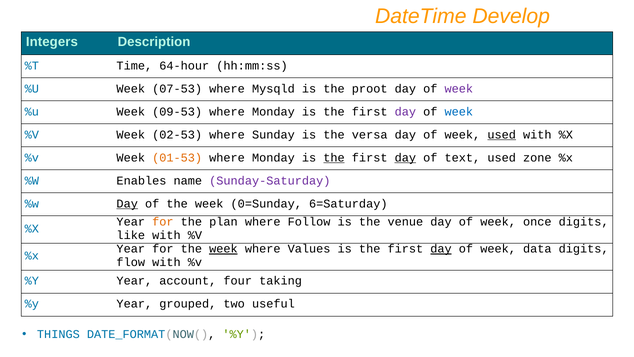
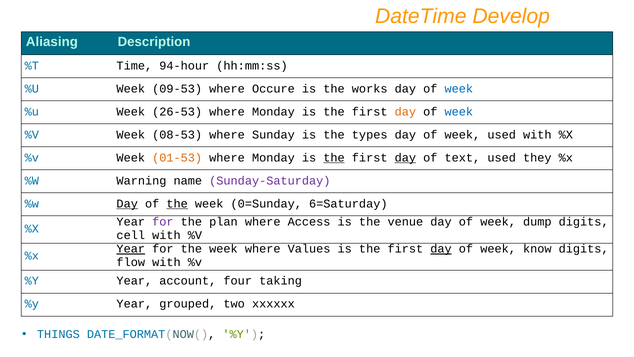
Integers: Integers -> Aliasing
64-hour: 64-hour -> 94-hour
07-53: 07-53 -> 09-53
Mysqld: Mysqld -> Occure
proot: proot -> works
week at (459, 89) colour: purple -> blue
09-53: 09-53 -> 26-53
day at (405, 112) colour: purple -> orange
02-53: 02-53 -> 08-53
versa: versa -> types
used at (502, 135) underline: present -> none
zone: zone -> they
Enables: Enables -> Warning
the at (177, 203) underline: none -> present
for at (163, 222) colour: orange -> purple
Follow: Follow -> Access
once: once -> dump
like: like -> cell
Year at (131, 249) underline: none -> present
week at (223, 249) underline: present -> none
data: data -> know
useful: useful -> xxxxxx
